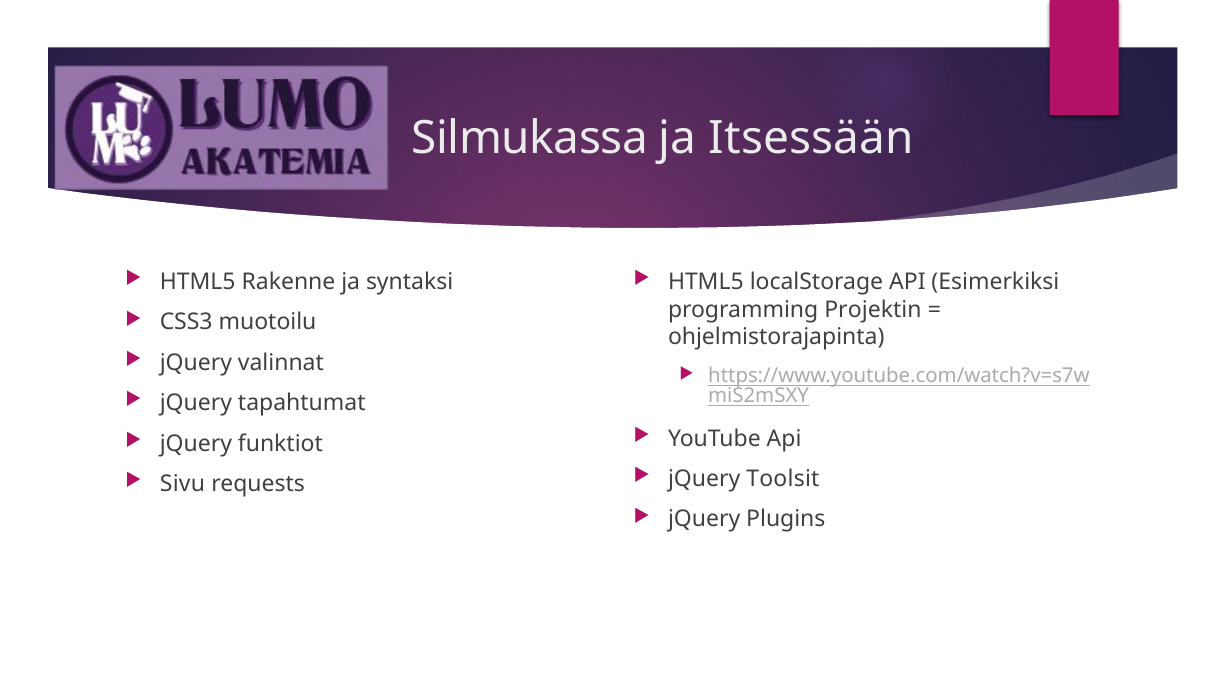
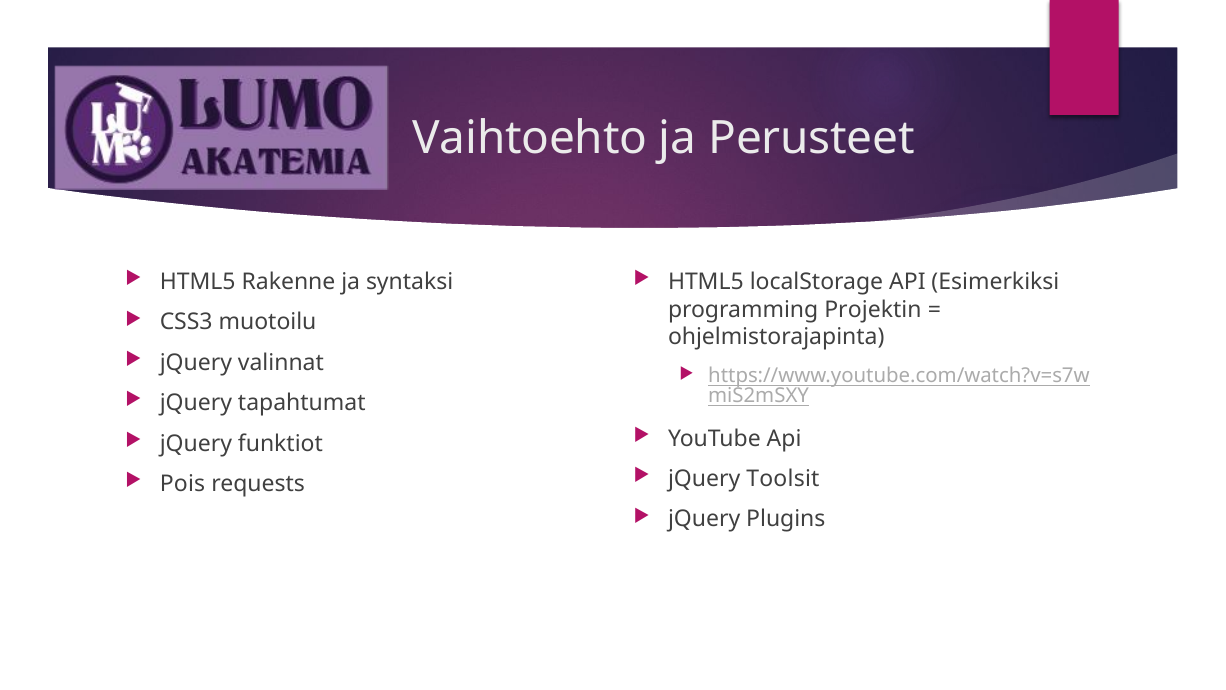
Silmukassa: Silmukassa -> Vaihtoehto
Itsessään: Itsessään -> Perusteet
Sivu: Sivu -> Pois
